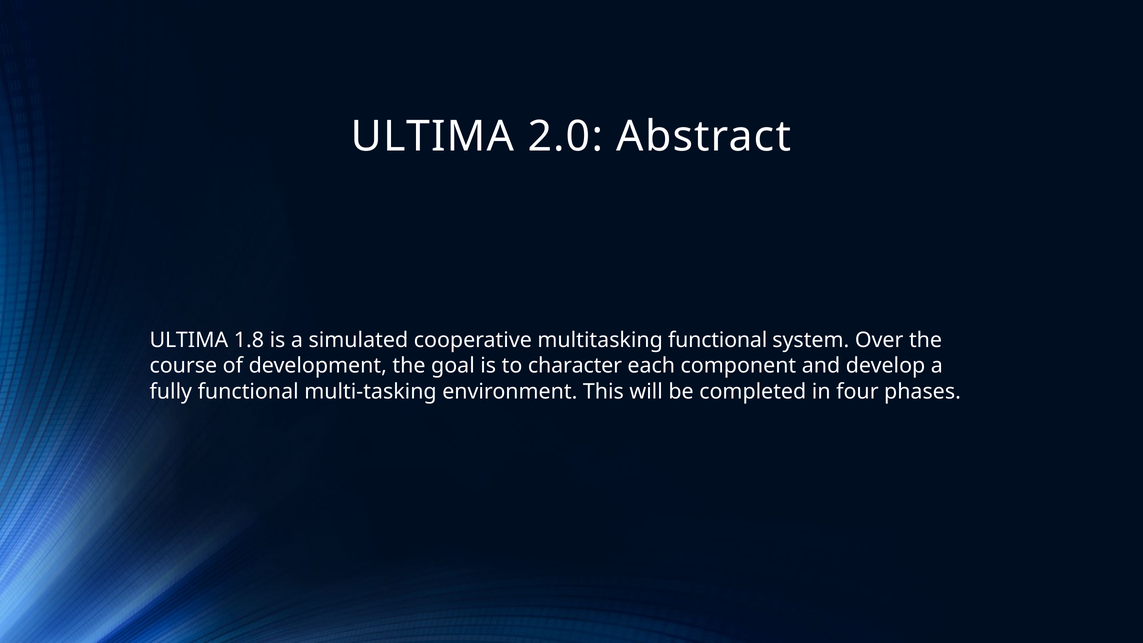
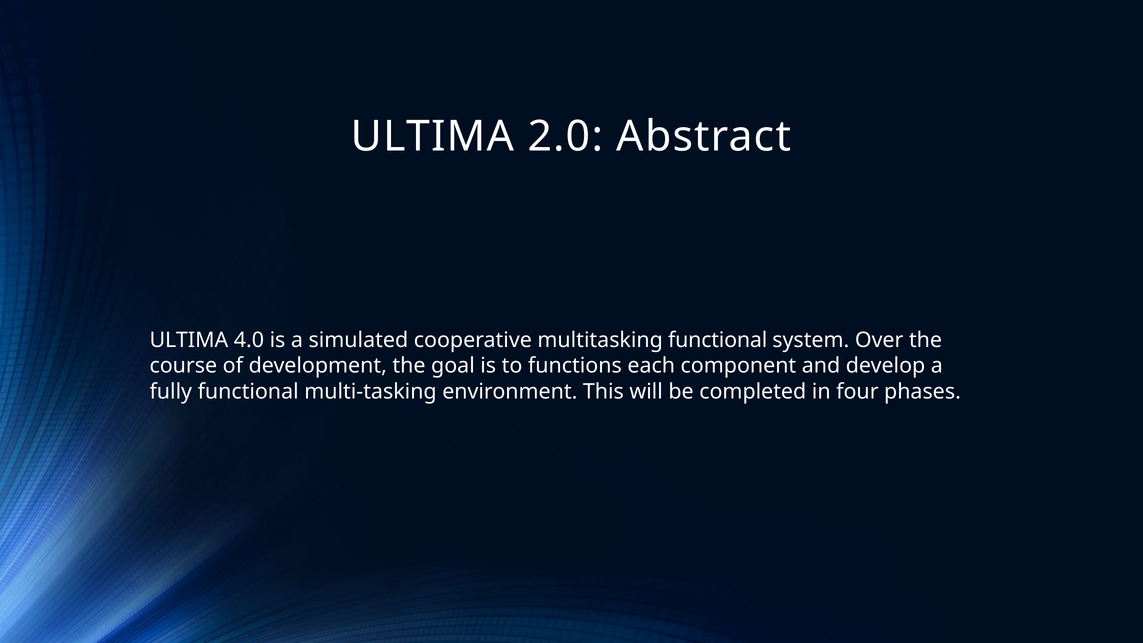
1.8: 1.8 -> 4.0
character: character -> functions
